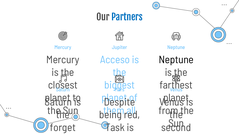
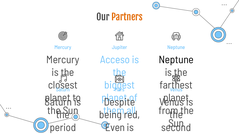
Partners colour: blue -> orange
forget: forget -> period
Task: Task -> Even
